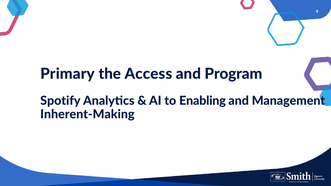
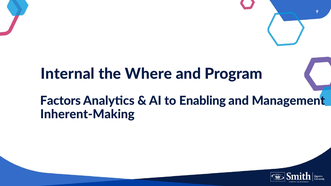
Primary: Primary -> Internal
Access: Access -> Where
Spotify: Spotify -> Factors
